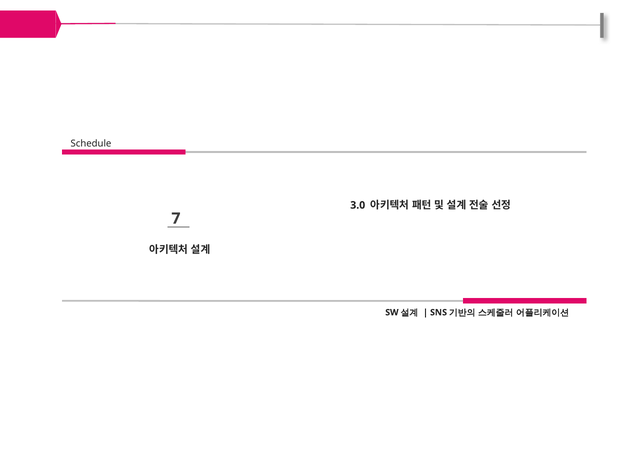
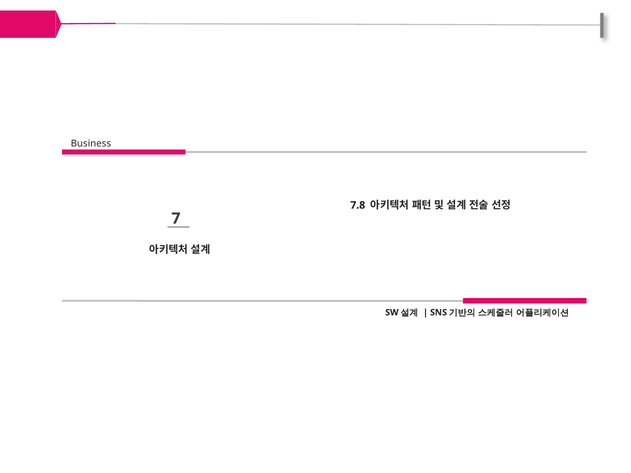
Schedule: Schedule -> Business
3.0: 3.0 -> 7.8
